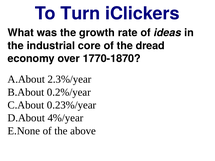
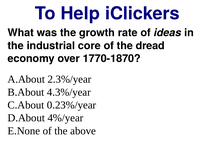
Turn: Turn -> Help
0.2%/year: 0.2%/year -> 4.3%/year
